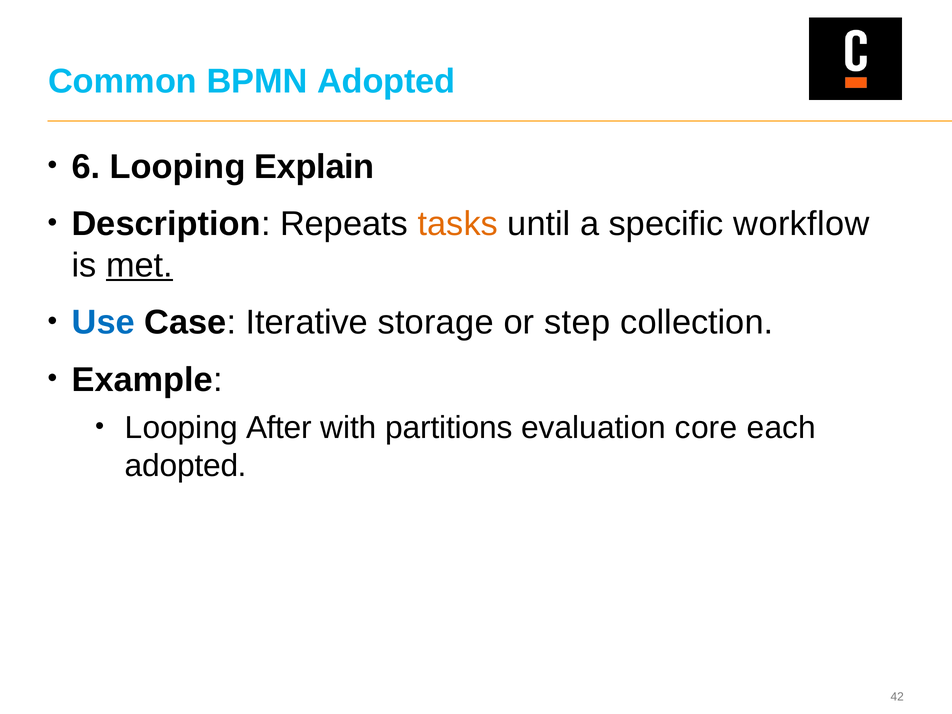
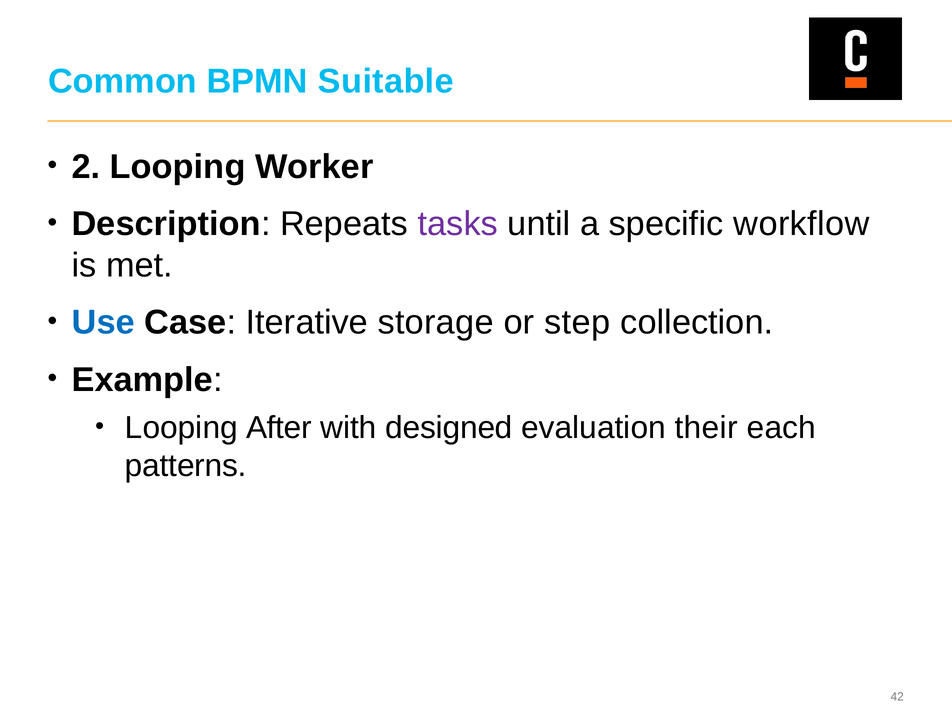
BPMN Adopted: Adopted -> Suitable
6: 6 -> 2
Explain: Explain -> Worker
tasks colour: orange -> purple
met underline: present -> none
partitions: partitions -> designed
core: core -> their
adopted at (186, 466): adopted -> patterns
